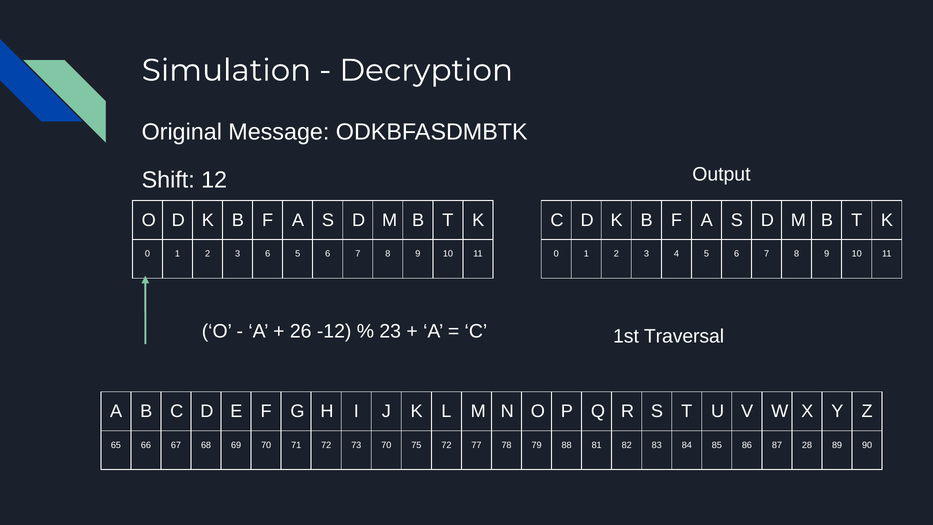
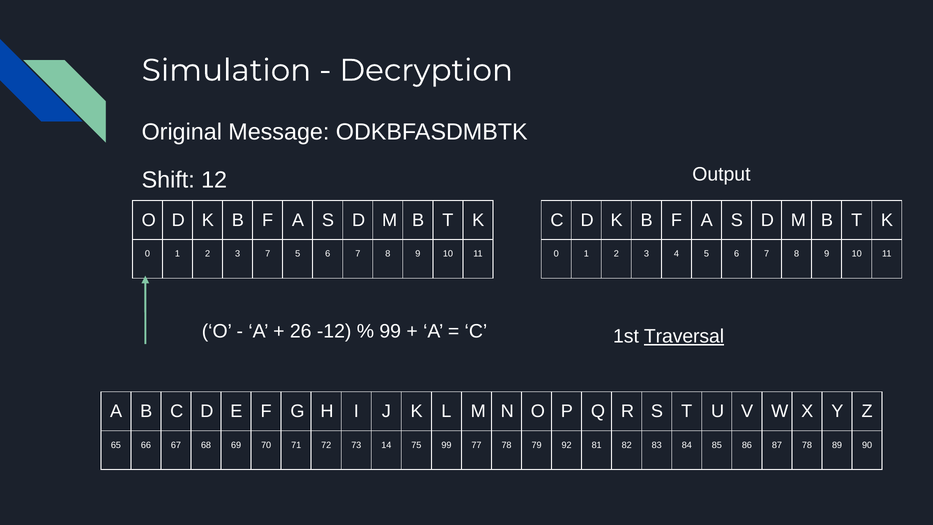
3 6: 6 -> 7
23 at (390, 331): 23 -> 99
Traversal underline: none -> present
73 70: 70 -> 14
75 72: 72 -> 99
88: 88 -> 92
87 28: 28 -> 78
